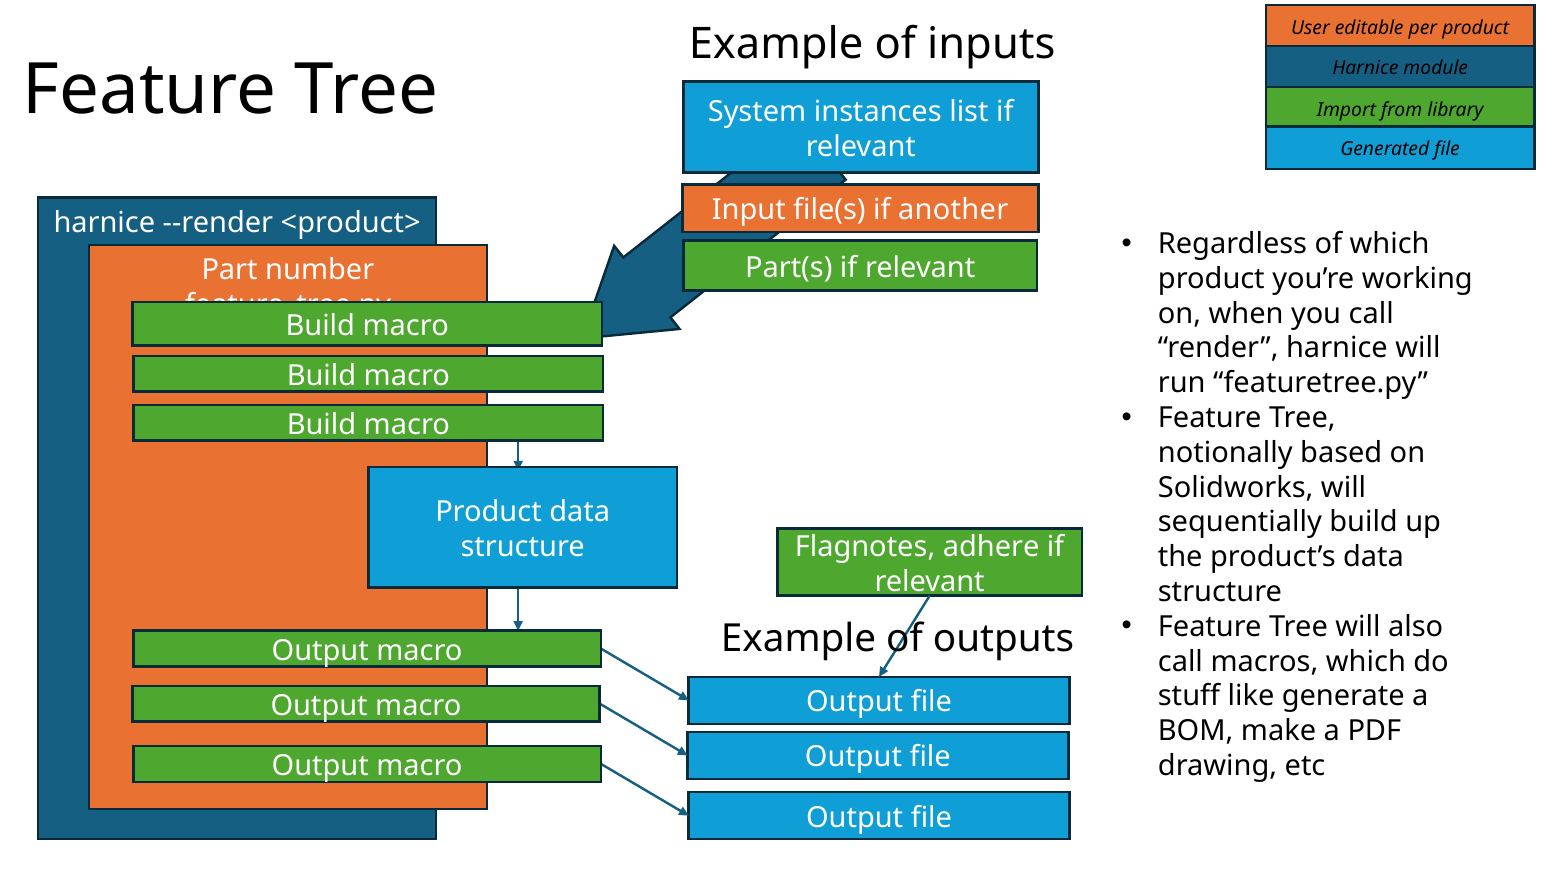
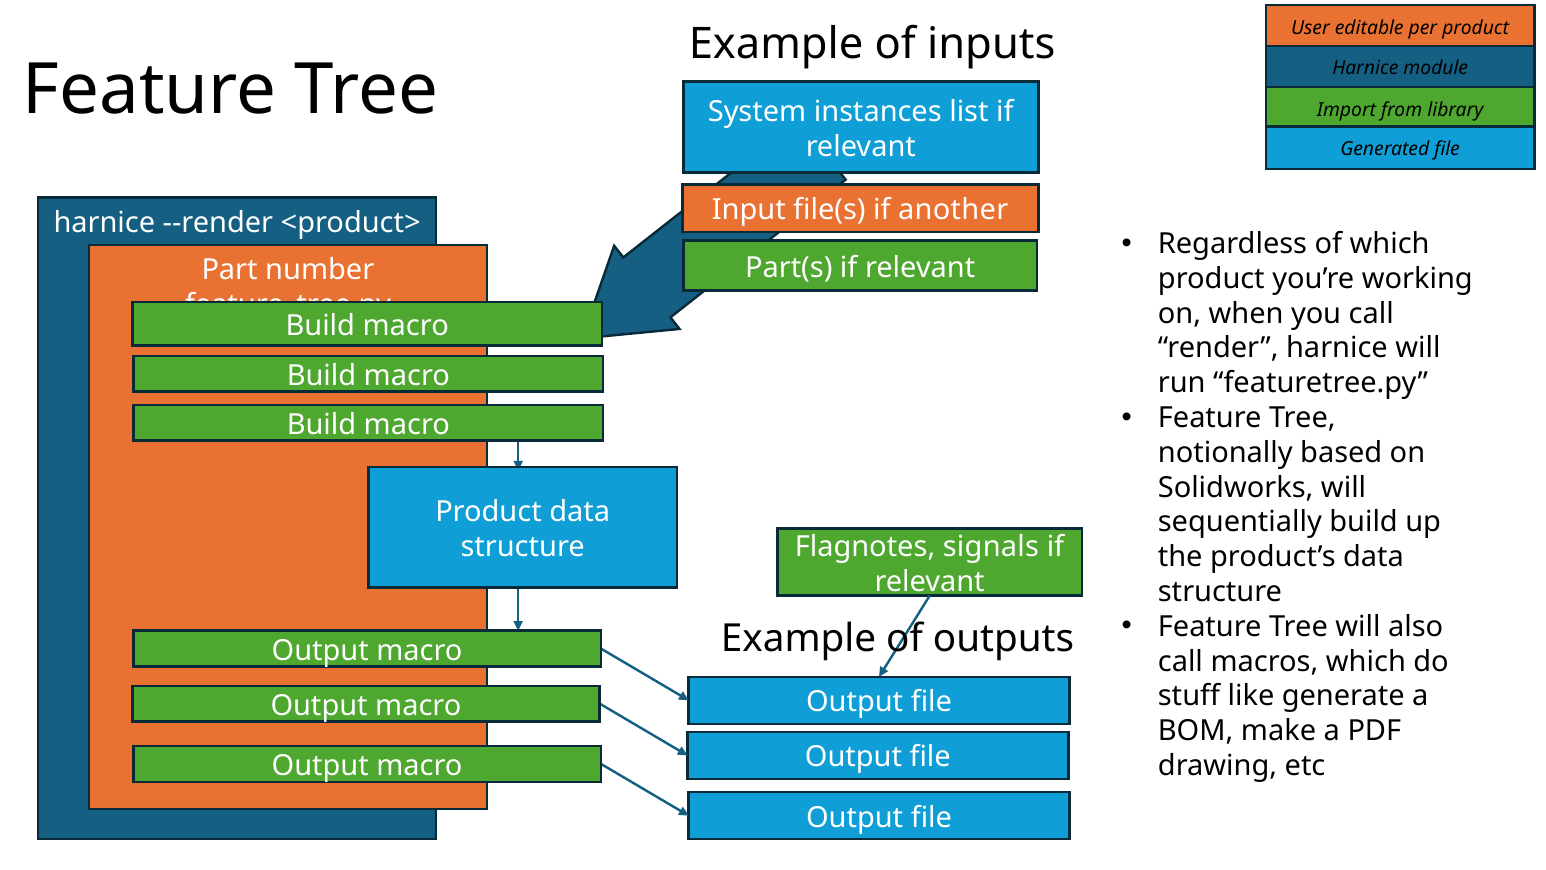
adhere: adhere -> signals
